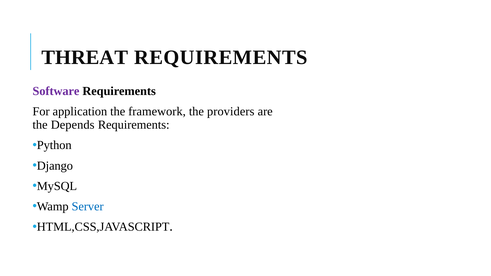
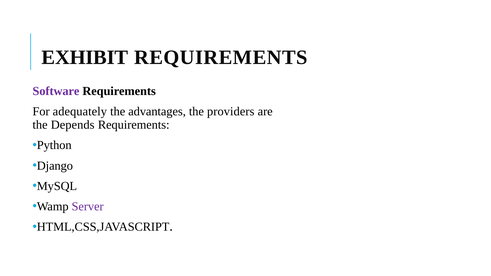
THREAT: THREAT -> EXHIBIT
application: application -> adequately
framework: framework -> advantages
Server colour: blue -> purple
